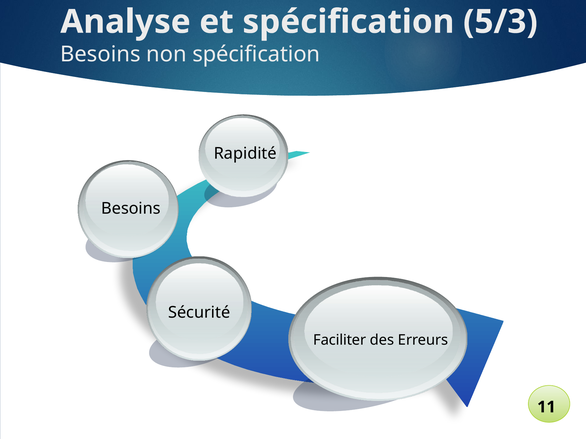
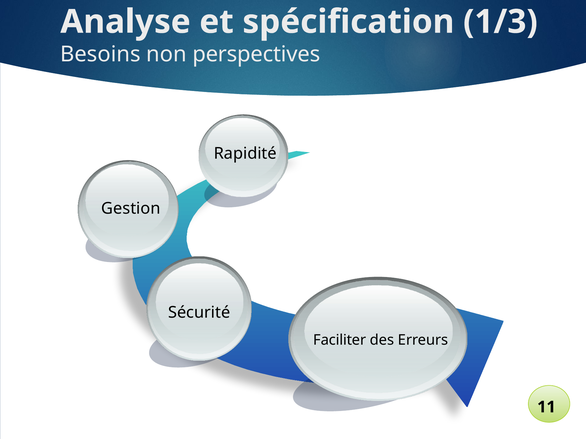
5/3: 5/3 -> 1/3
non spécification: spécification -> perspectives
Besoins at (131, 209): Besoins -> Gestion
